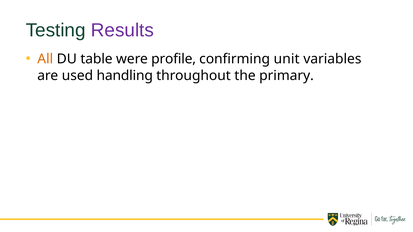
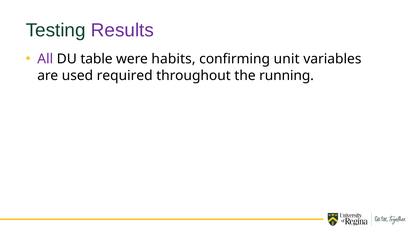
All colour: orange -> purple
profile: profile -> habits
handling: handling -> required
primary: primary -> running
